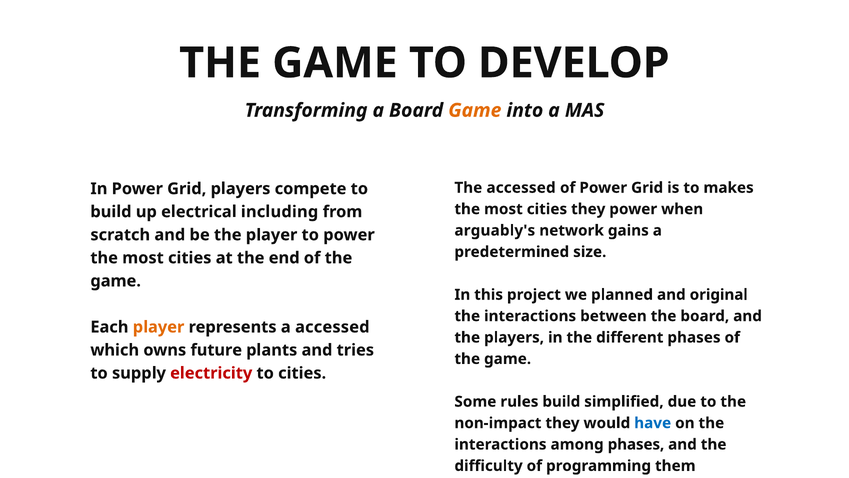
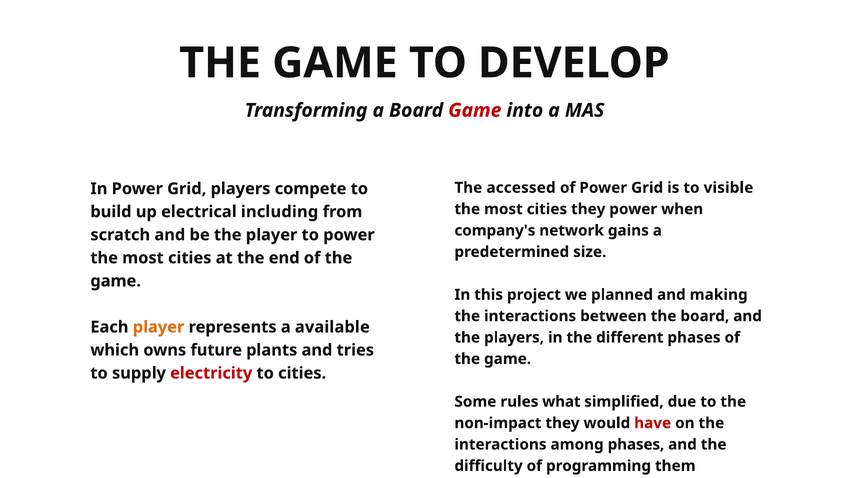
Game at (475, 110) colour: orange -> red
makes: makes -> visible
arguably's: arguably's -> company's
original: original -> making
a accessed: accessed -> available
rules build: build -> what
have colour: blue -> red
